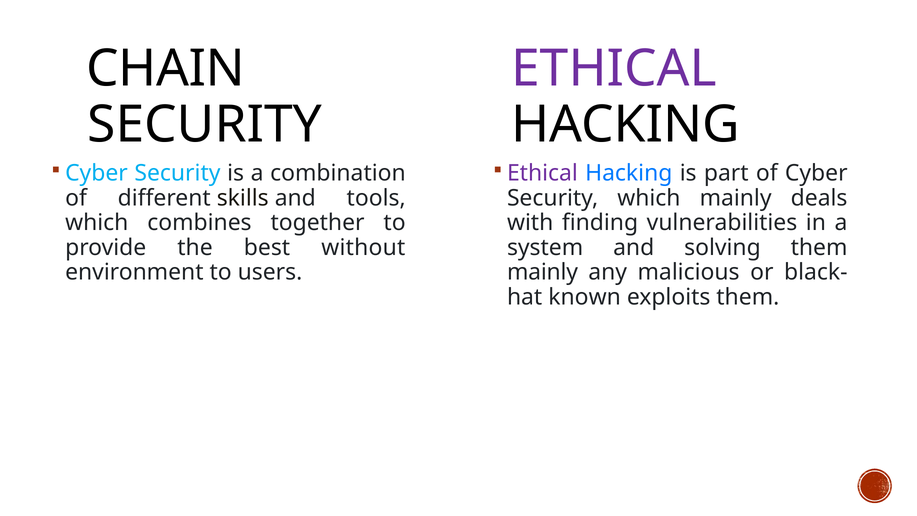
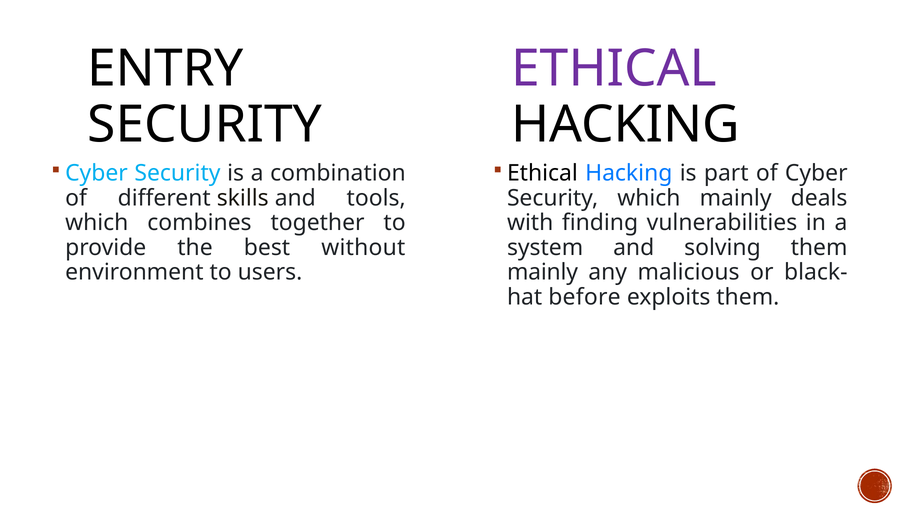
CHAIN: CHAIN -> ENTRY
Ethical at (542, 173) colour: purple -> black
known: known -> before
